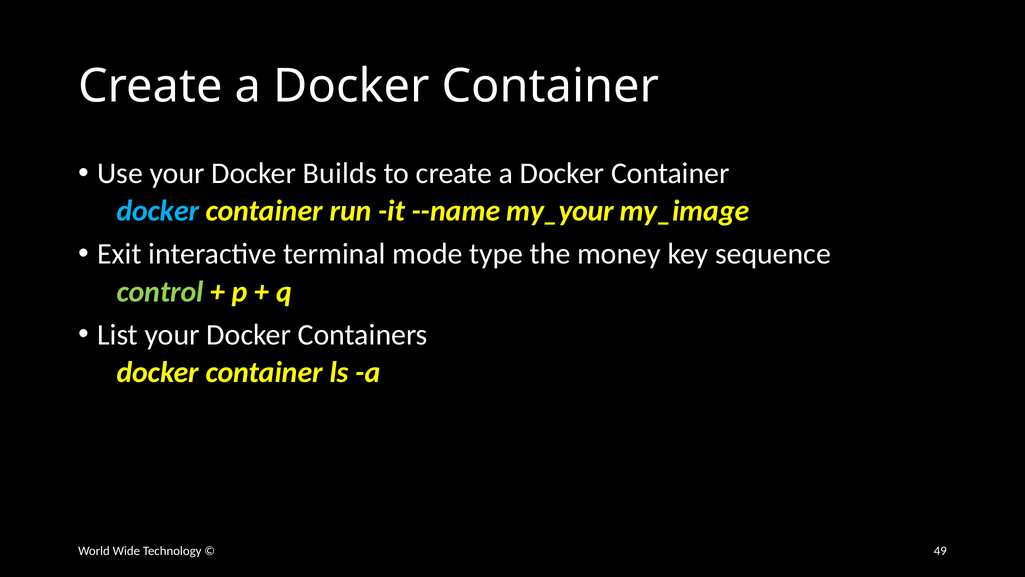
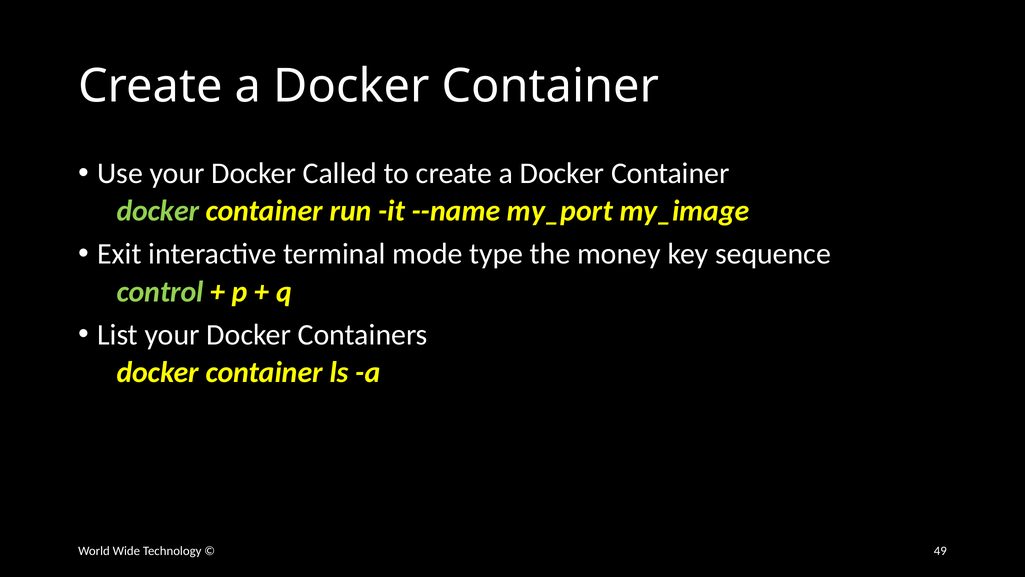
Builds: Builds -> Called
docker at (158, 211) colour: light blue -> light green
my_your: my_your -> my_port
